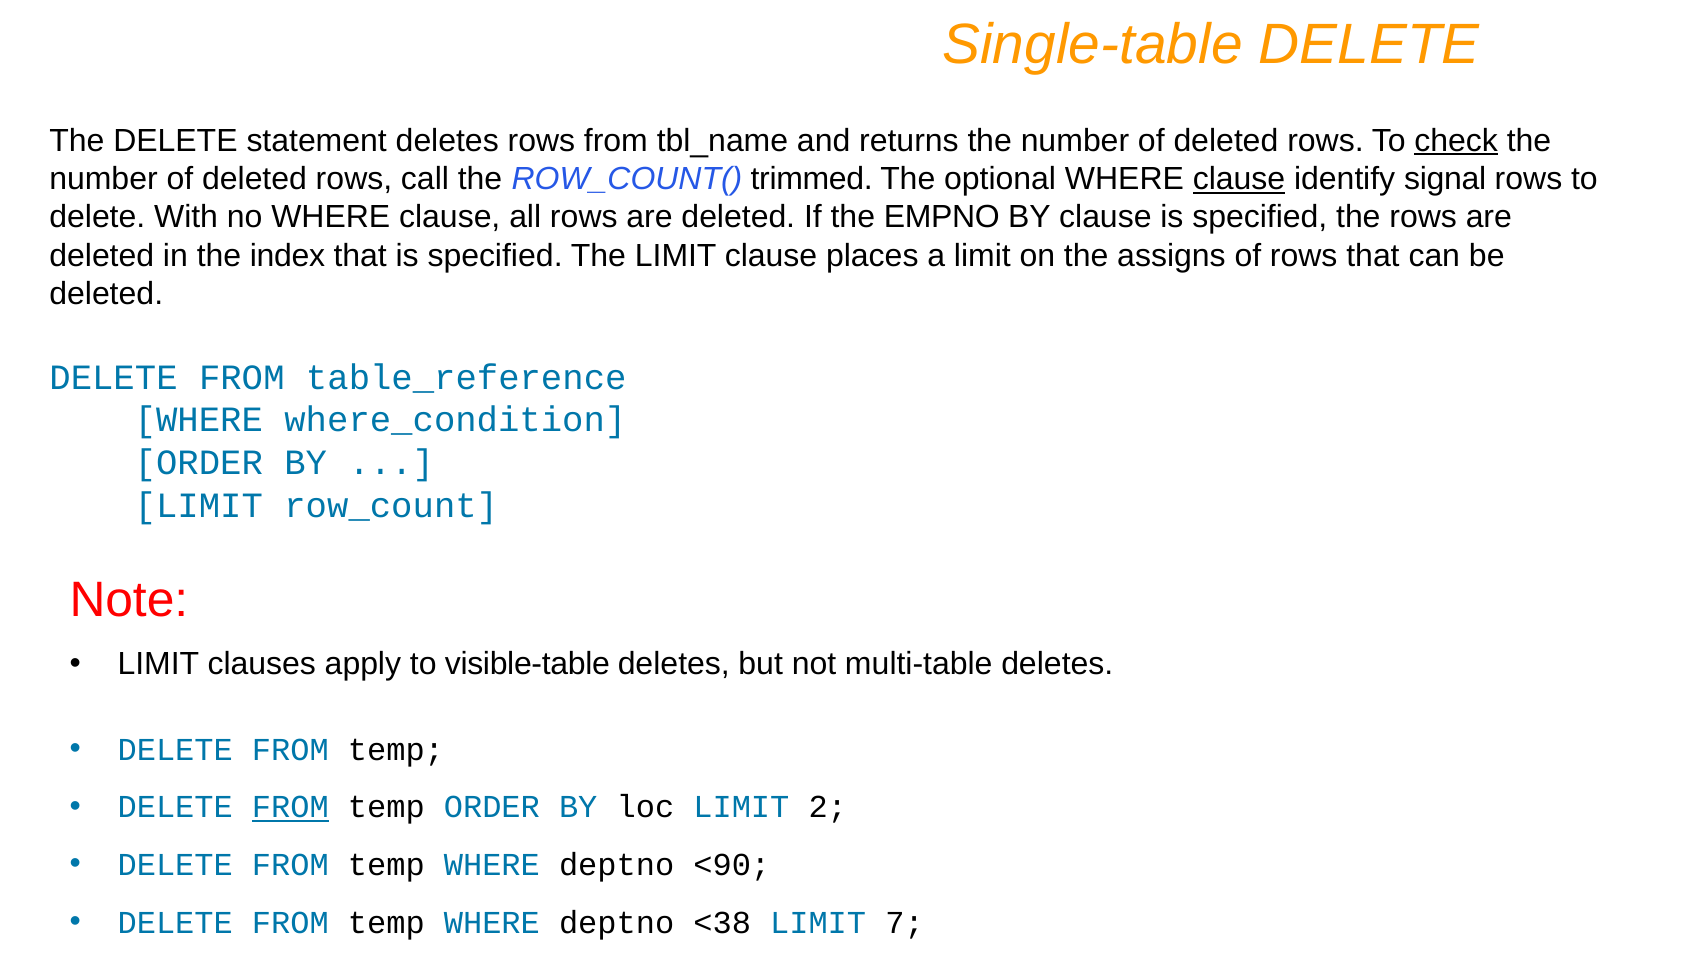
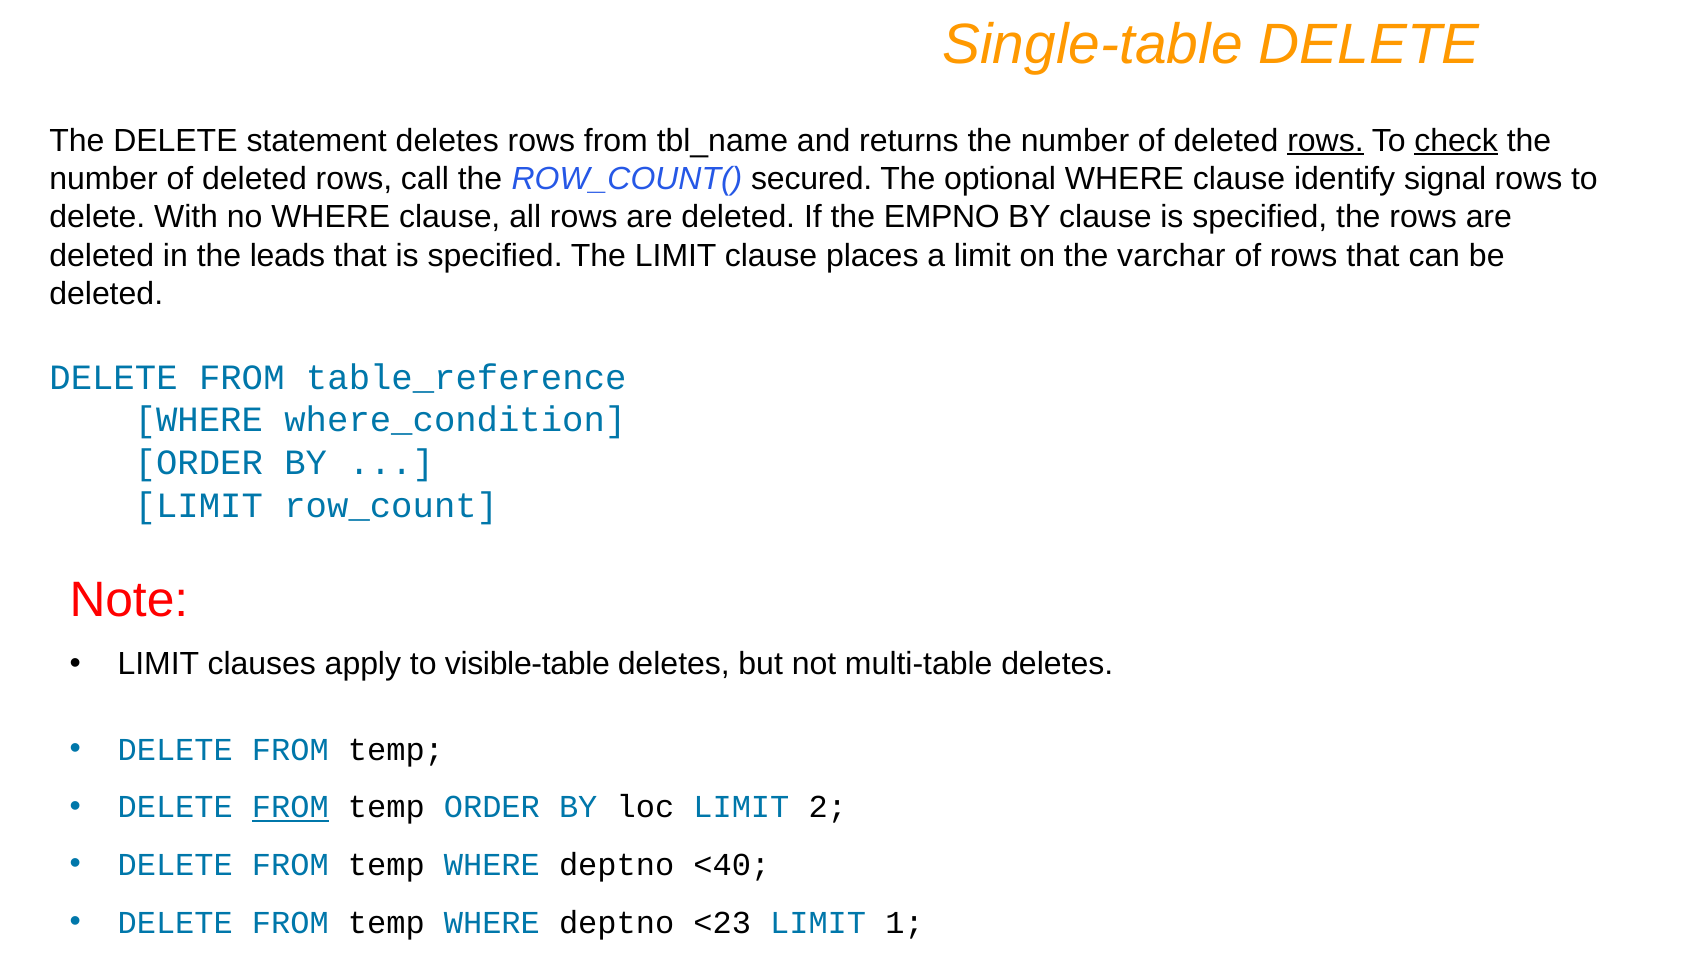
rows at (1325, 141) underline: none -> present
trimmed: trimmed -> secured
clause at (1239, 179) underline: present -> none
index: index -> leads
assigns: assigns -> varchar
<90: <90 -> <40
<38: <38 -> <23
7: 7 -> 1
